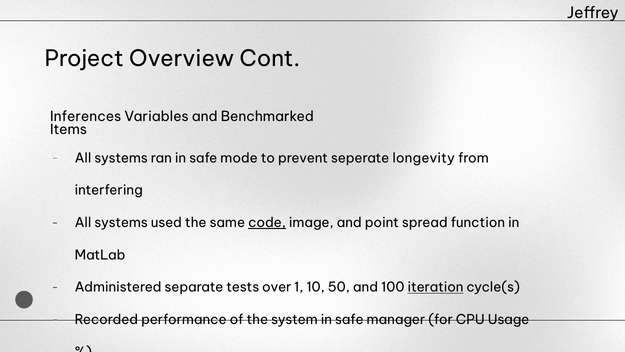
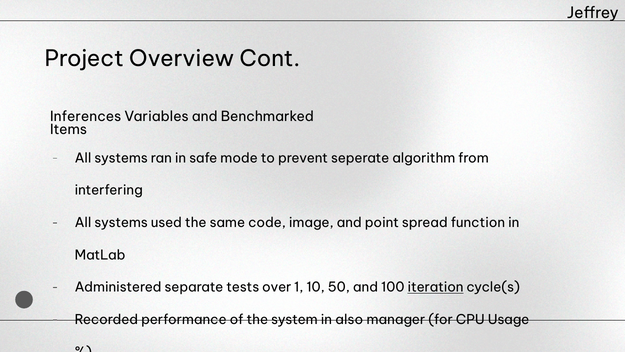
longevity: longevity -> algorithm
code underline: present -> none
system in safe: safe -> also
